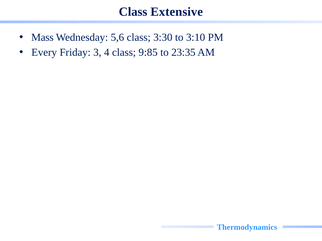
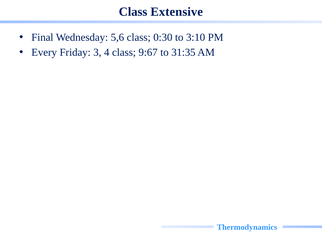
Mass: Mass -> Final
3:30: 3:30 -> 0:30
9:85: 9:85 -> 9:67
23:35: 23:35 -> 31:35
